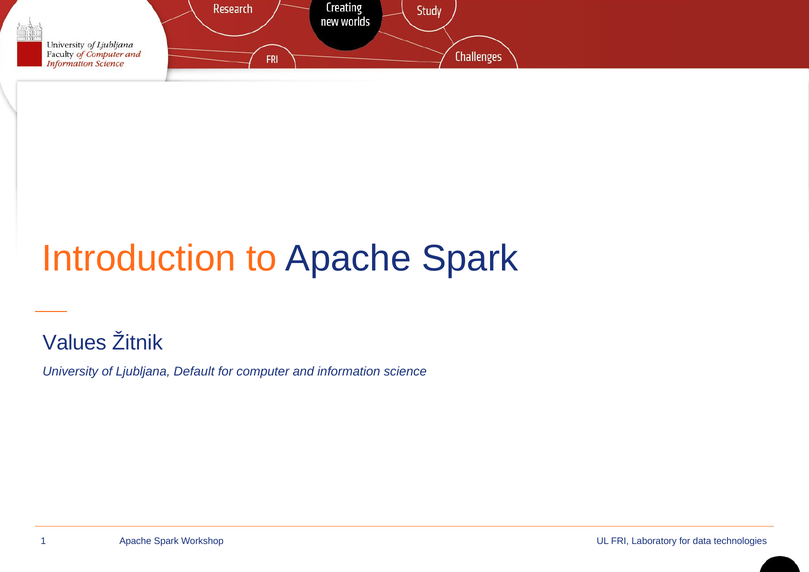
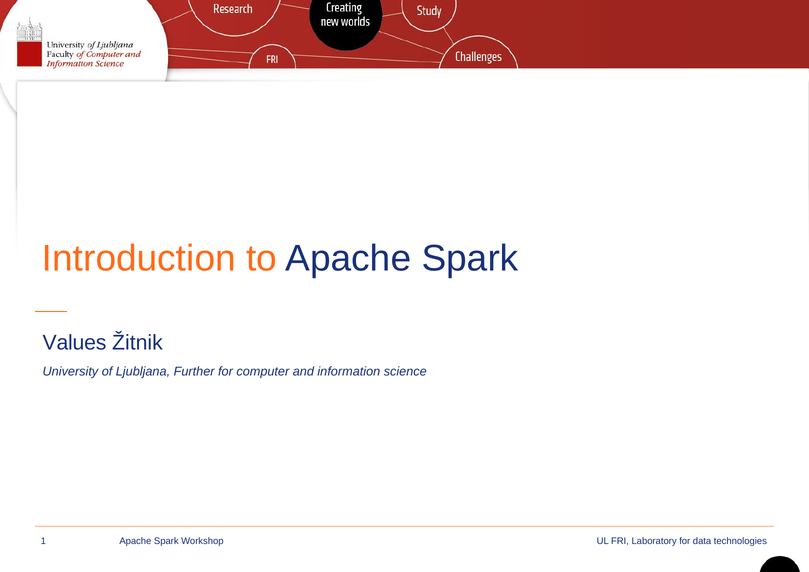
Default: Default -> Further
